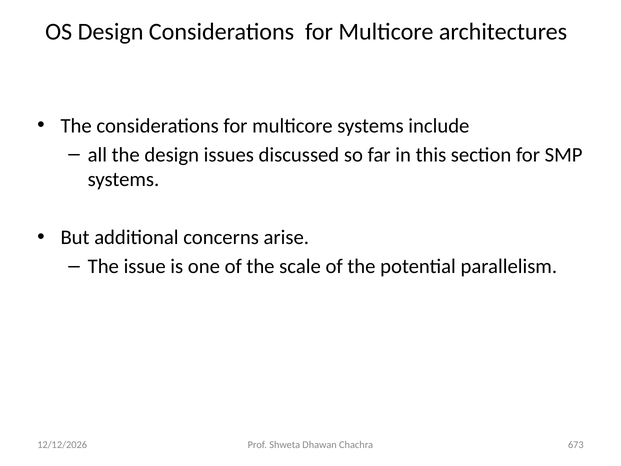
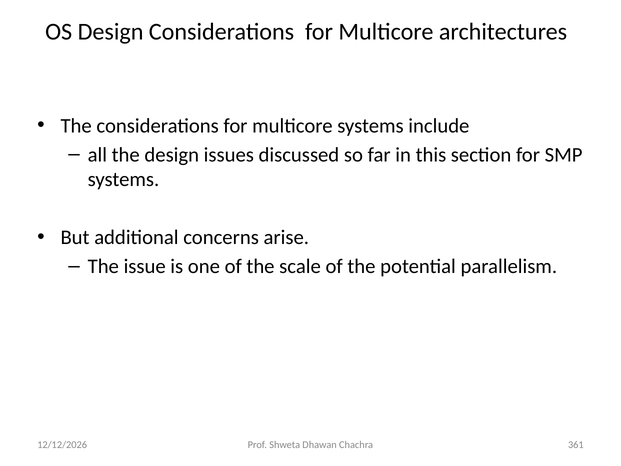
673: 673 -> 361
